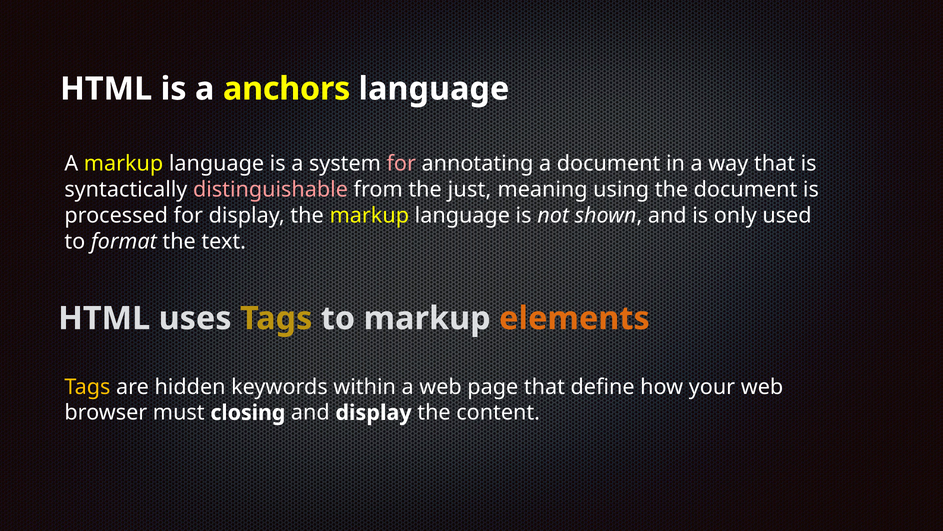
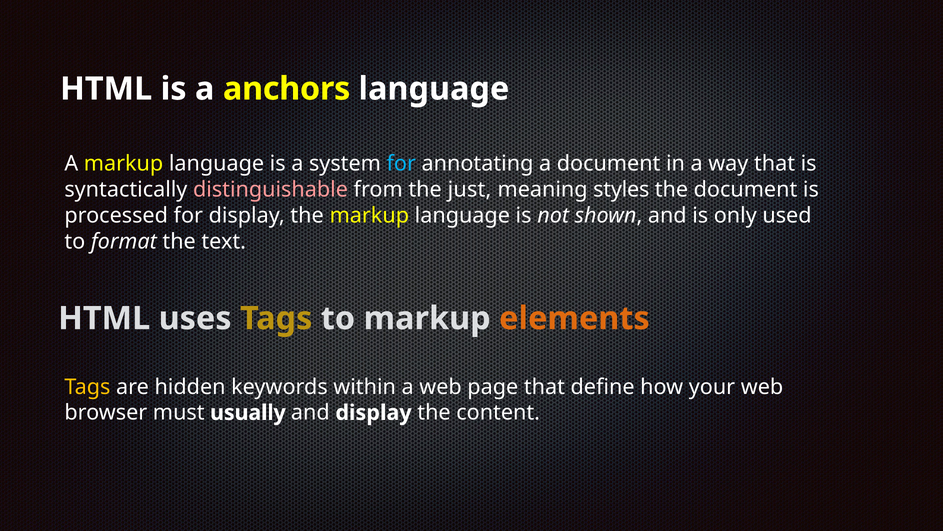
for at (401, 164) colour: pink -> light blue
using: using -> styles
closing: closing -> usually
